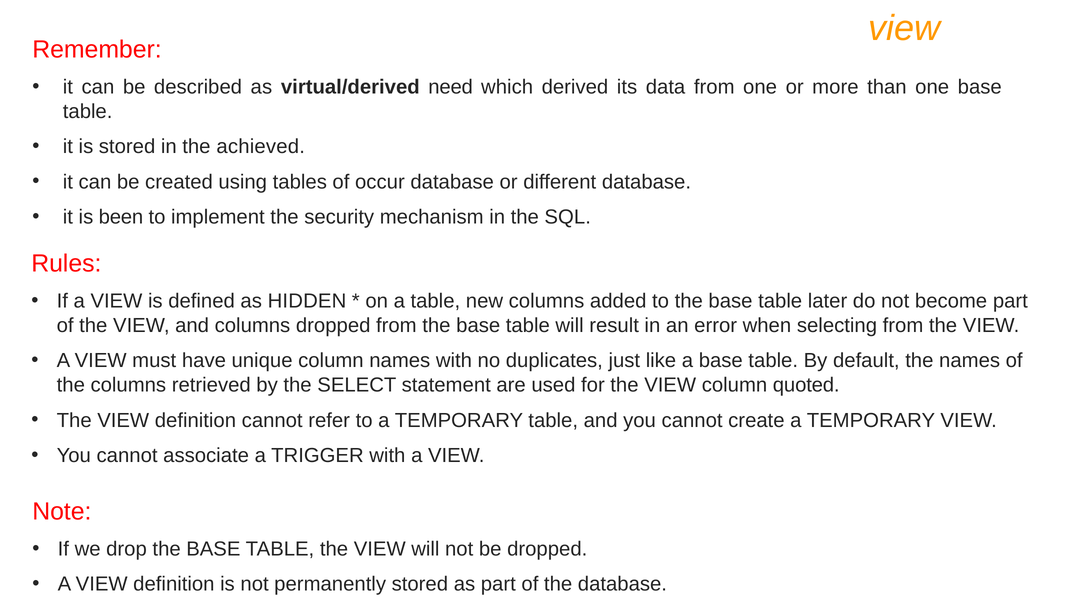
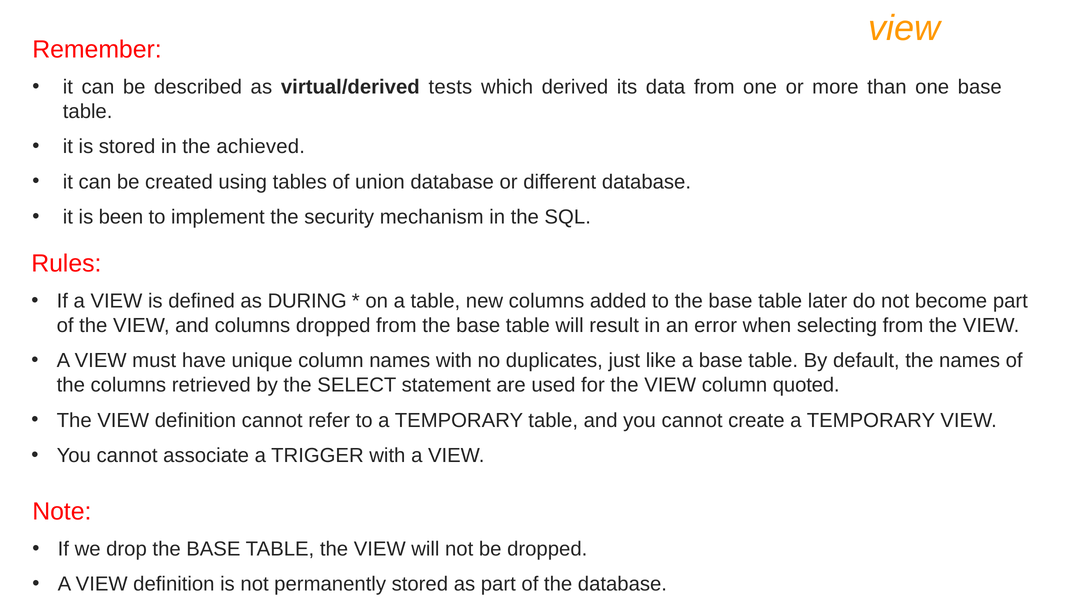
need: need -> tests
occur: occur -> union
HIDDEN: HIDDEN -> DURING
